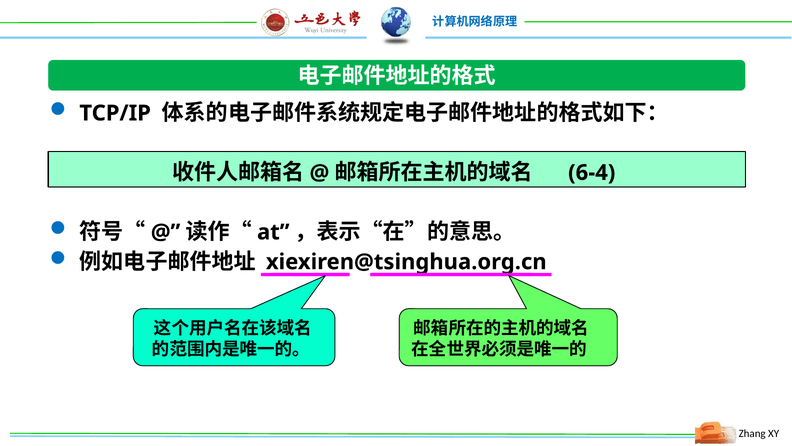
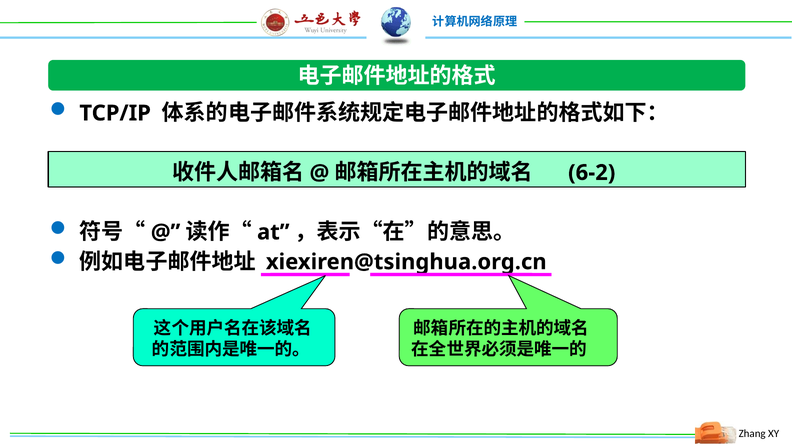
6-4: 6-4 -> 6-2
